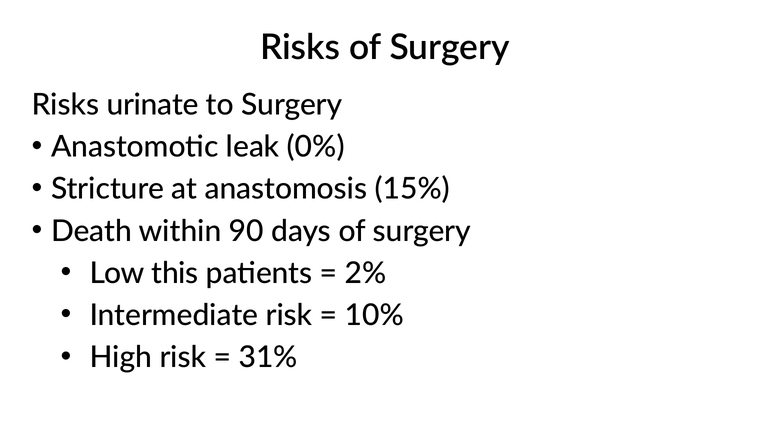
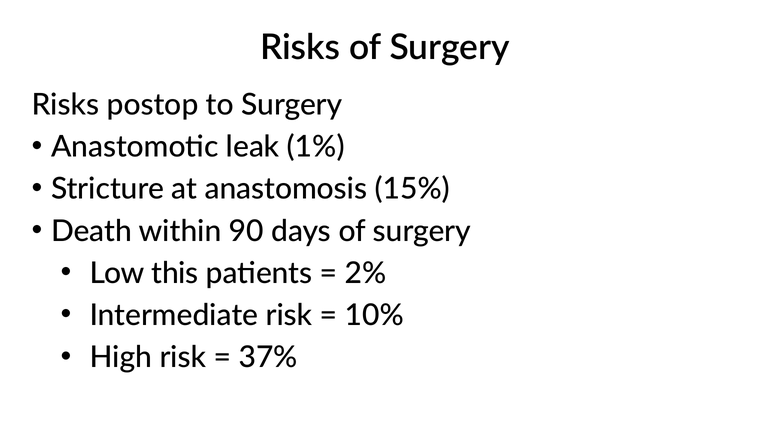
urinate: urinate -> postop
0%: 0% -> 1%
31%: 31% -> 37%
